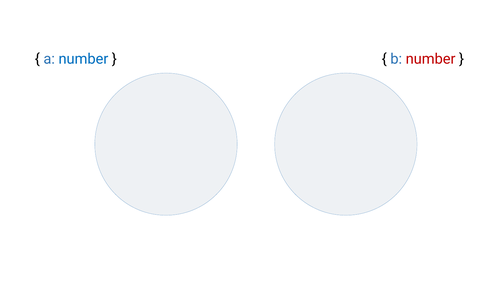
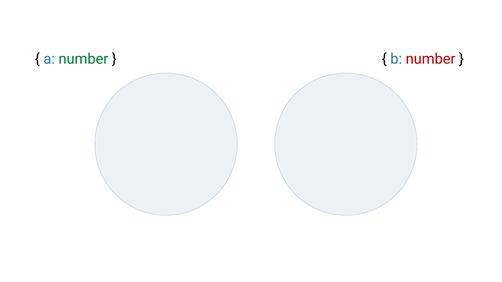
number at (83, 59) colour: blue -> green
